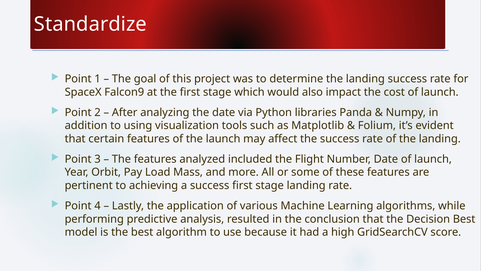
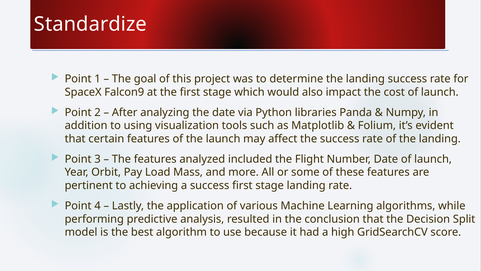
Best at (464, 219): Best -> Split
